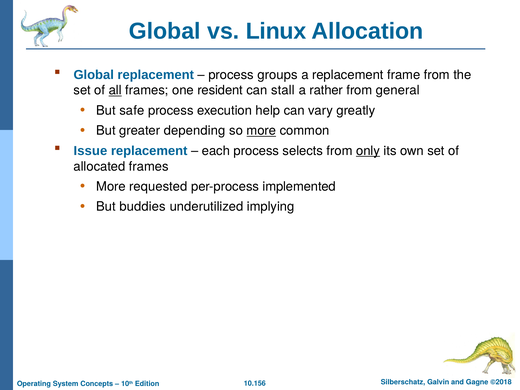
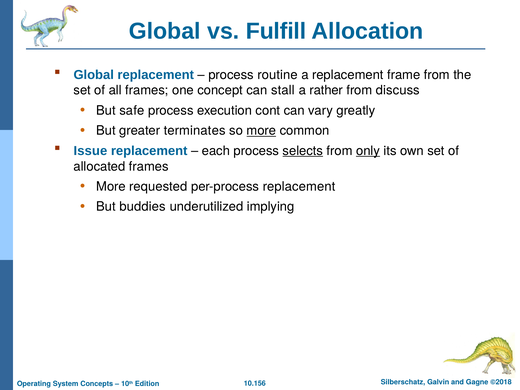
Linux: Linux -> Fulfill
groups: groups -> routine
all underline: present -> none
resident: resident -> concept
general: general -> discuss
help: help -> cont
depending: depending -> terminates
selects underline: none -> present
per-process implemented: implemented -> replacement
